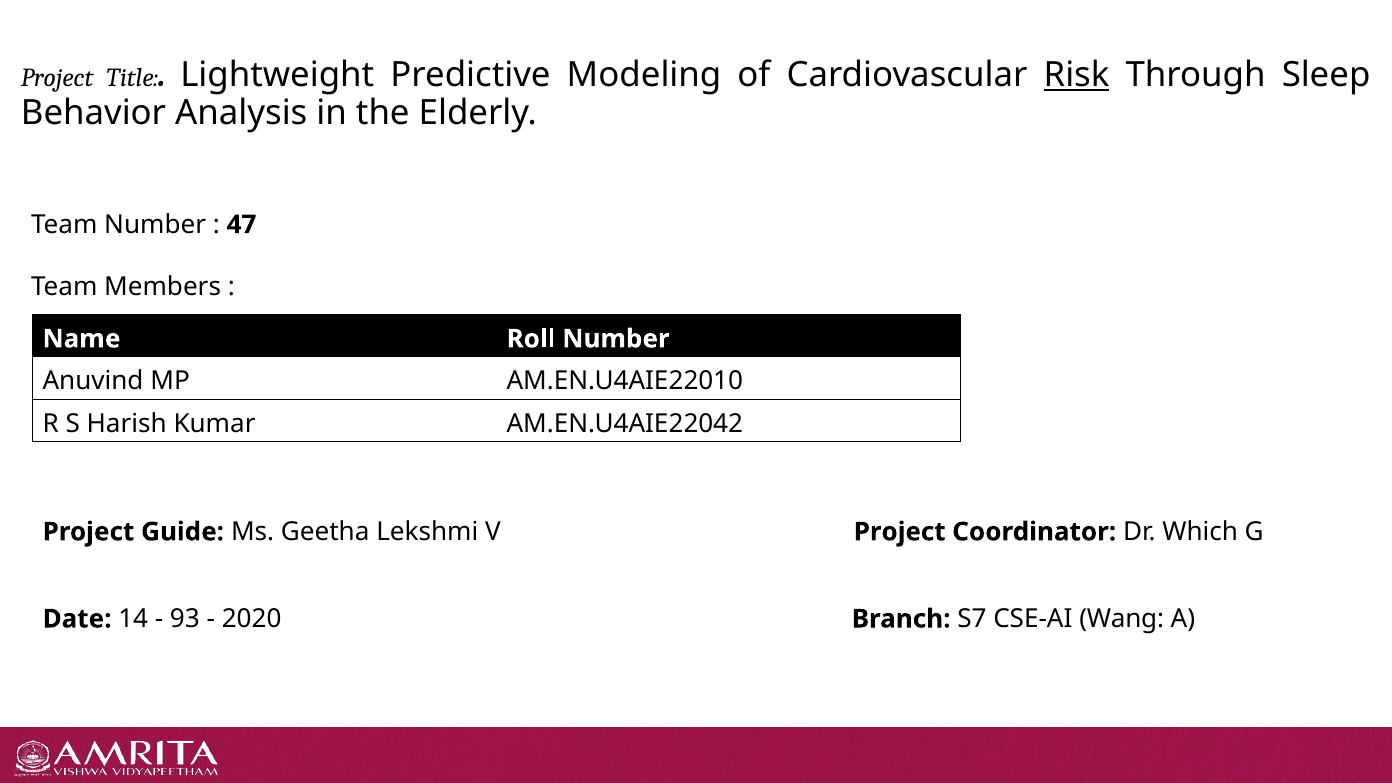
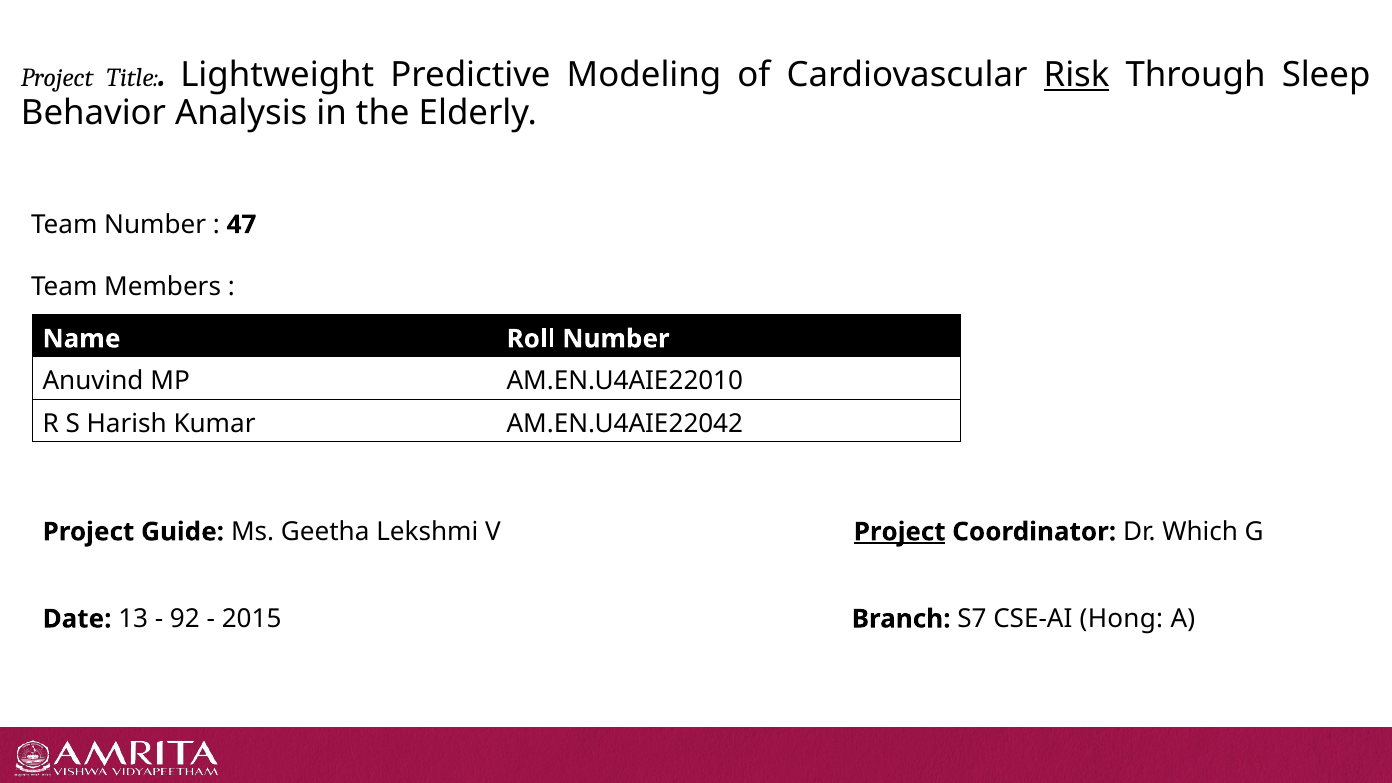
Project at (900, 532) underline: none -> present
14: 14 -> 13
93: 93 -> 92
2020: 2020 -> 2015
Wang: Wang -> Hong
